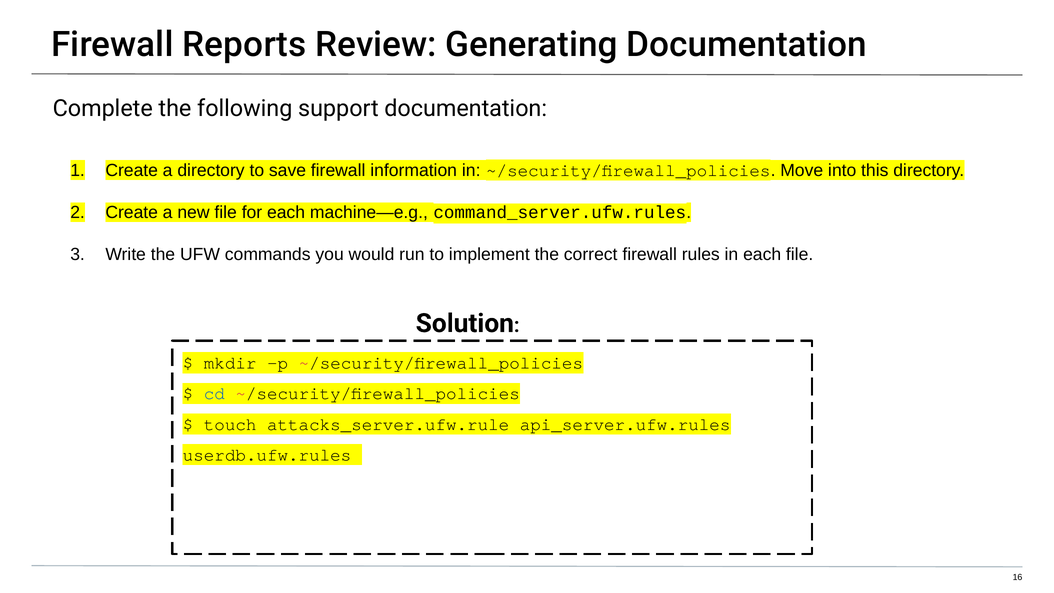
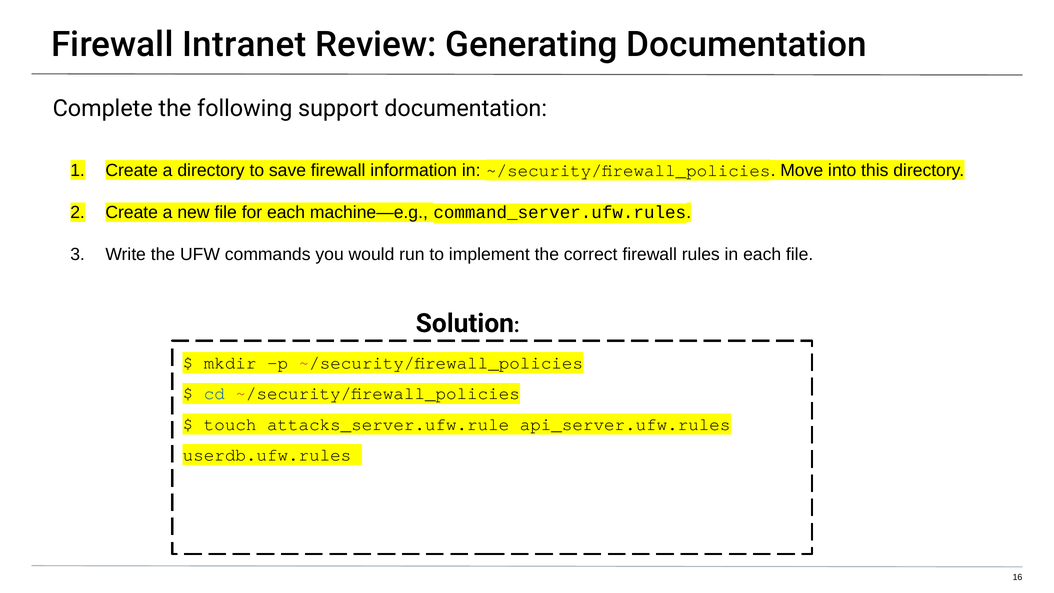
Reports: Reports -> Intranet
